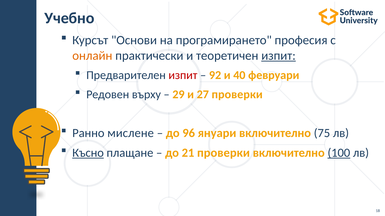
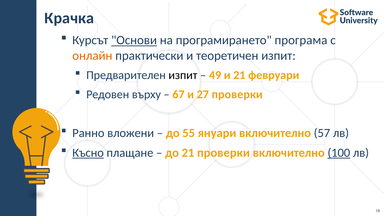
Учебно: Учебно -> Крачка
Основи underline: none -> present
професия: професия -> програма
изпит at (278, 56) underline: present -> none
изпит at (183, 75) colour: red -> black
92: 92 -> 49
и 40: 40 -> 21
29: 29 -> 67
мислене: мислене -> вложени
96: 96 -> 55
75: 75 -> 57
